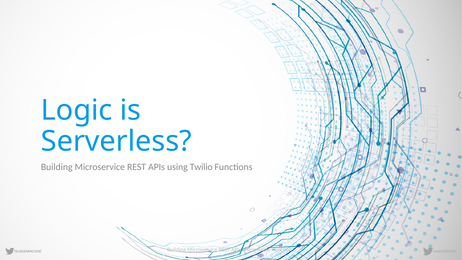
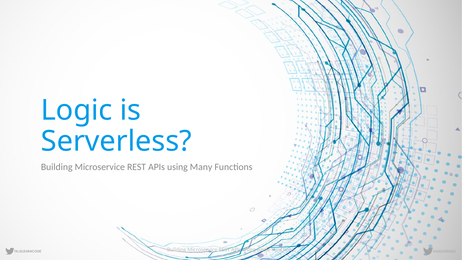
Twilio: Twilio -> Many
